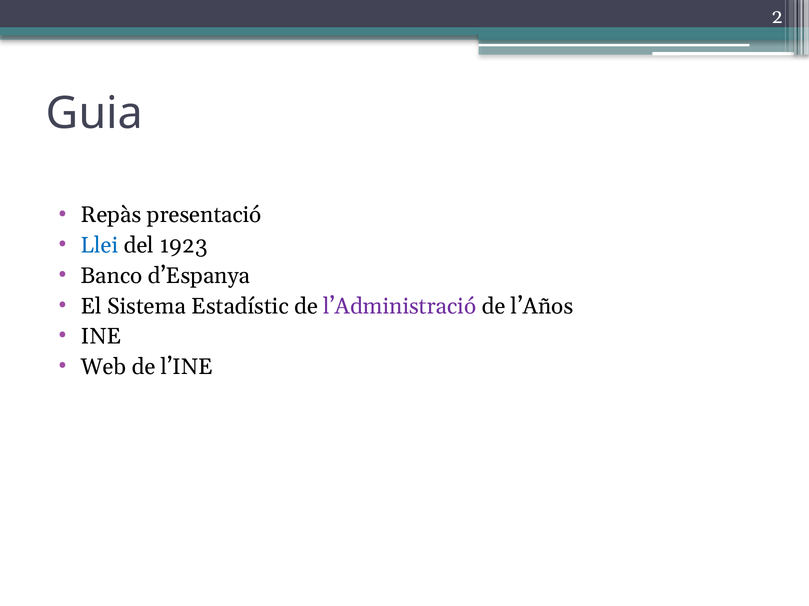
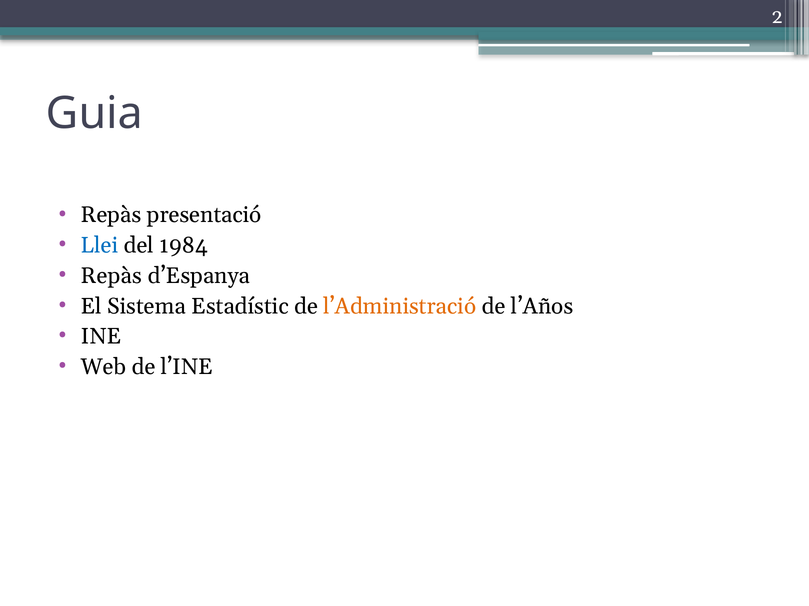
1923: 1923 -> 1984
Banco at (112, 276): Banco -> Repàs
l’Administració colour: purple -> orange
